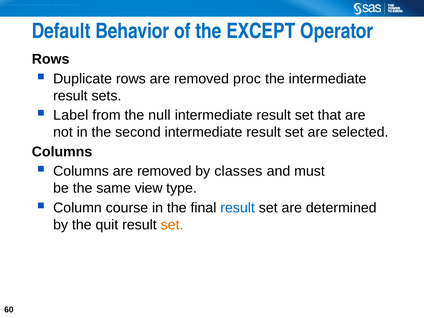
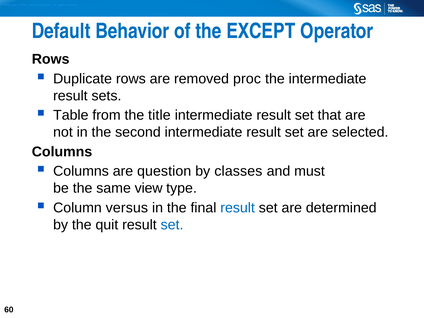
Label: Label -> Table
null: null -> title
Columns are removed: removed -> question
course: course -> versus
set at (172, 225) colour: orange -> blue
